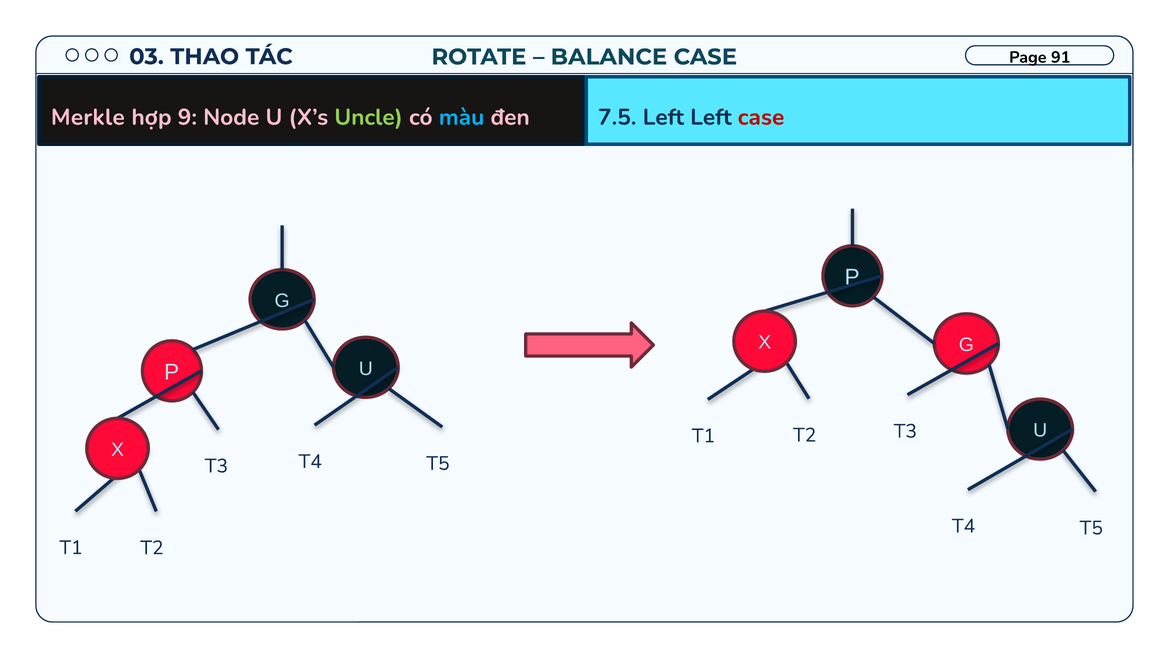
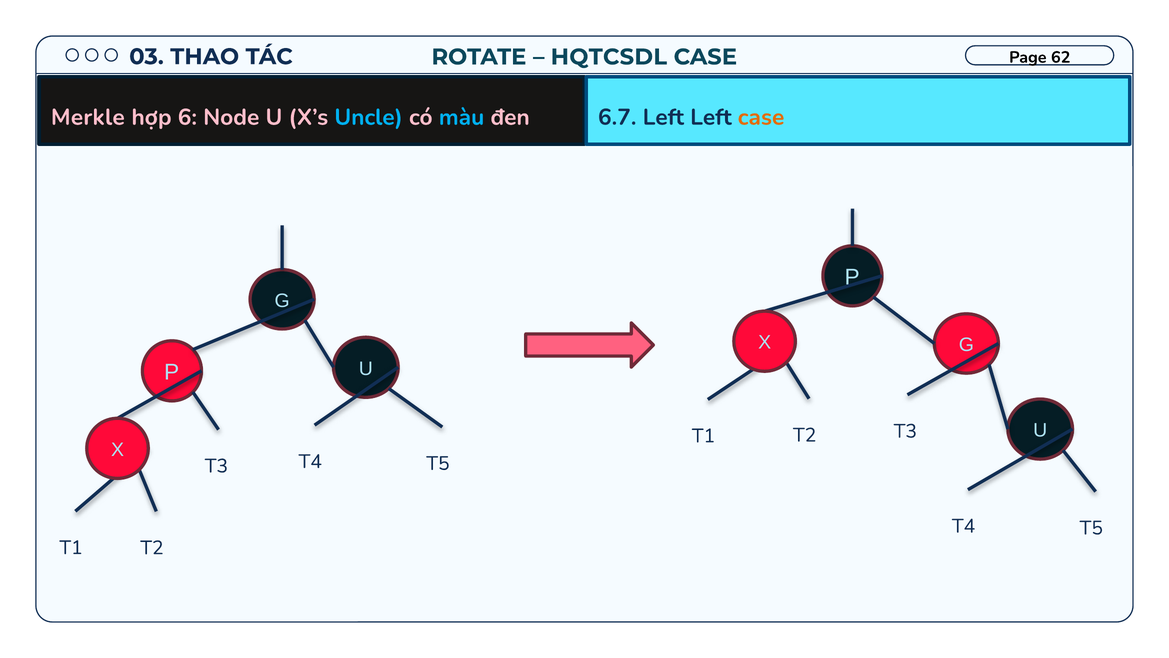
91: 91 -> 62
BALANCE: BALANCE -> HQTCSDL
9: 9 -> 6
Uncle colour: light green -> light blue
7.5: 7.5 -> 6.7
case at (761, 117) colour: red -> orange
